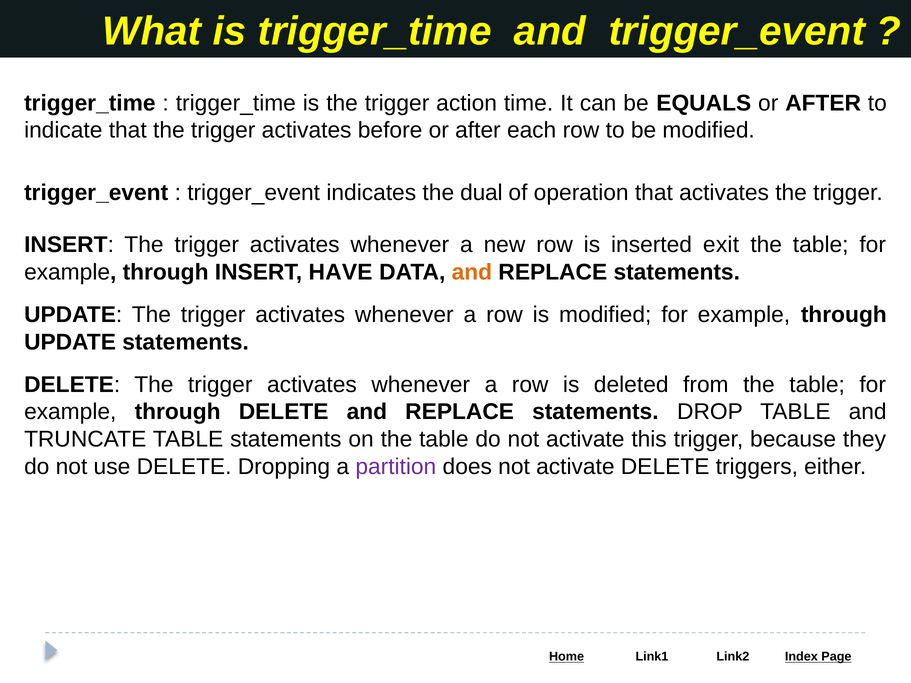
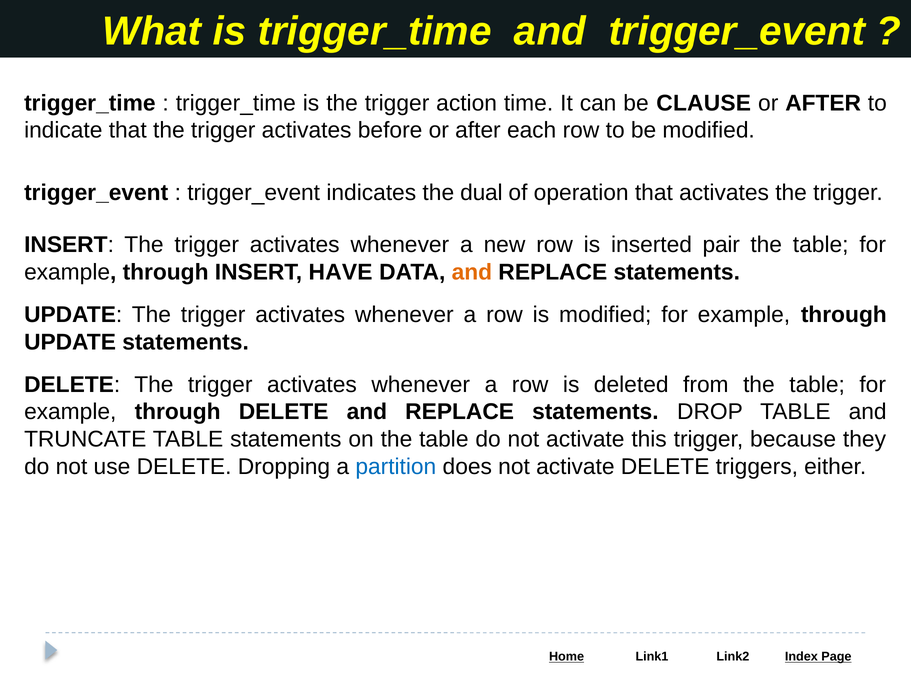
EQUALS: EQUALS -> CLAUSE
exit: exit -> pair
partition colour: purple -> blue
